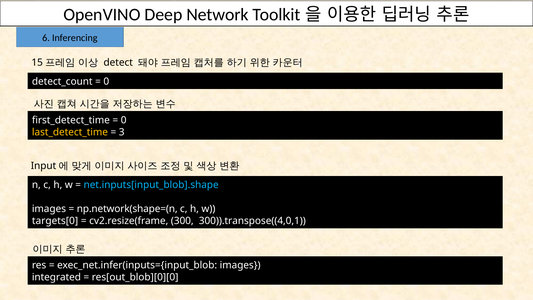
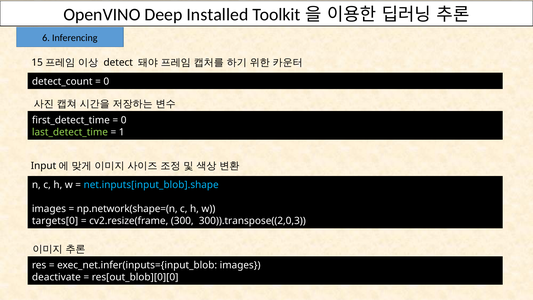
Network: Network -> Installed
last_detect_time colour: yellow -> light green
3: 3 -> 1
300)).transpose((4,0,1: 300)).transpose((4,0,1 -> 300)).transpose((2,0,3
integrated: integrated -> deactivate
